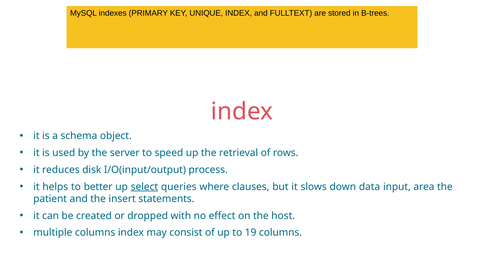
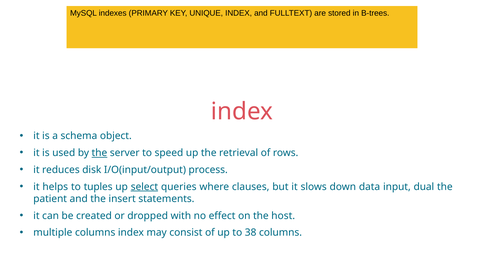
the at (99, 153) underline: none -> present
better: better -> tuples
area: area -> dual
19: 19 -> 38
